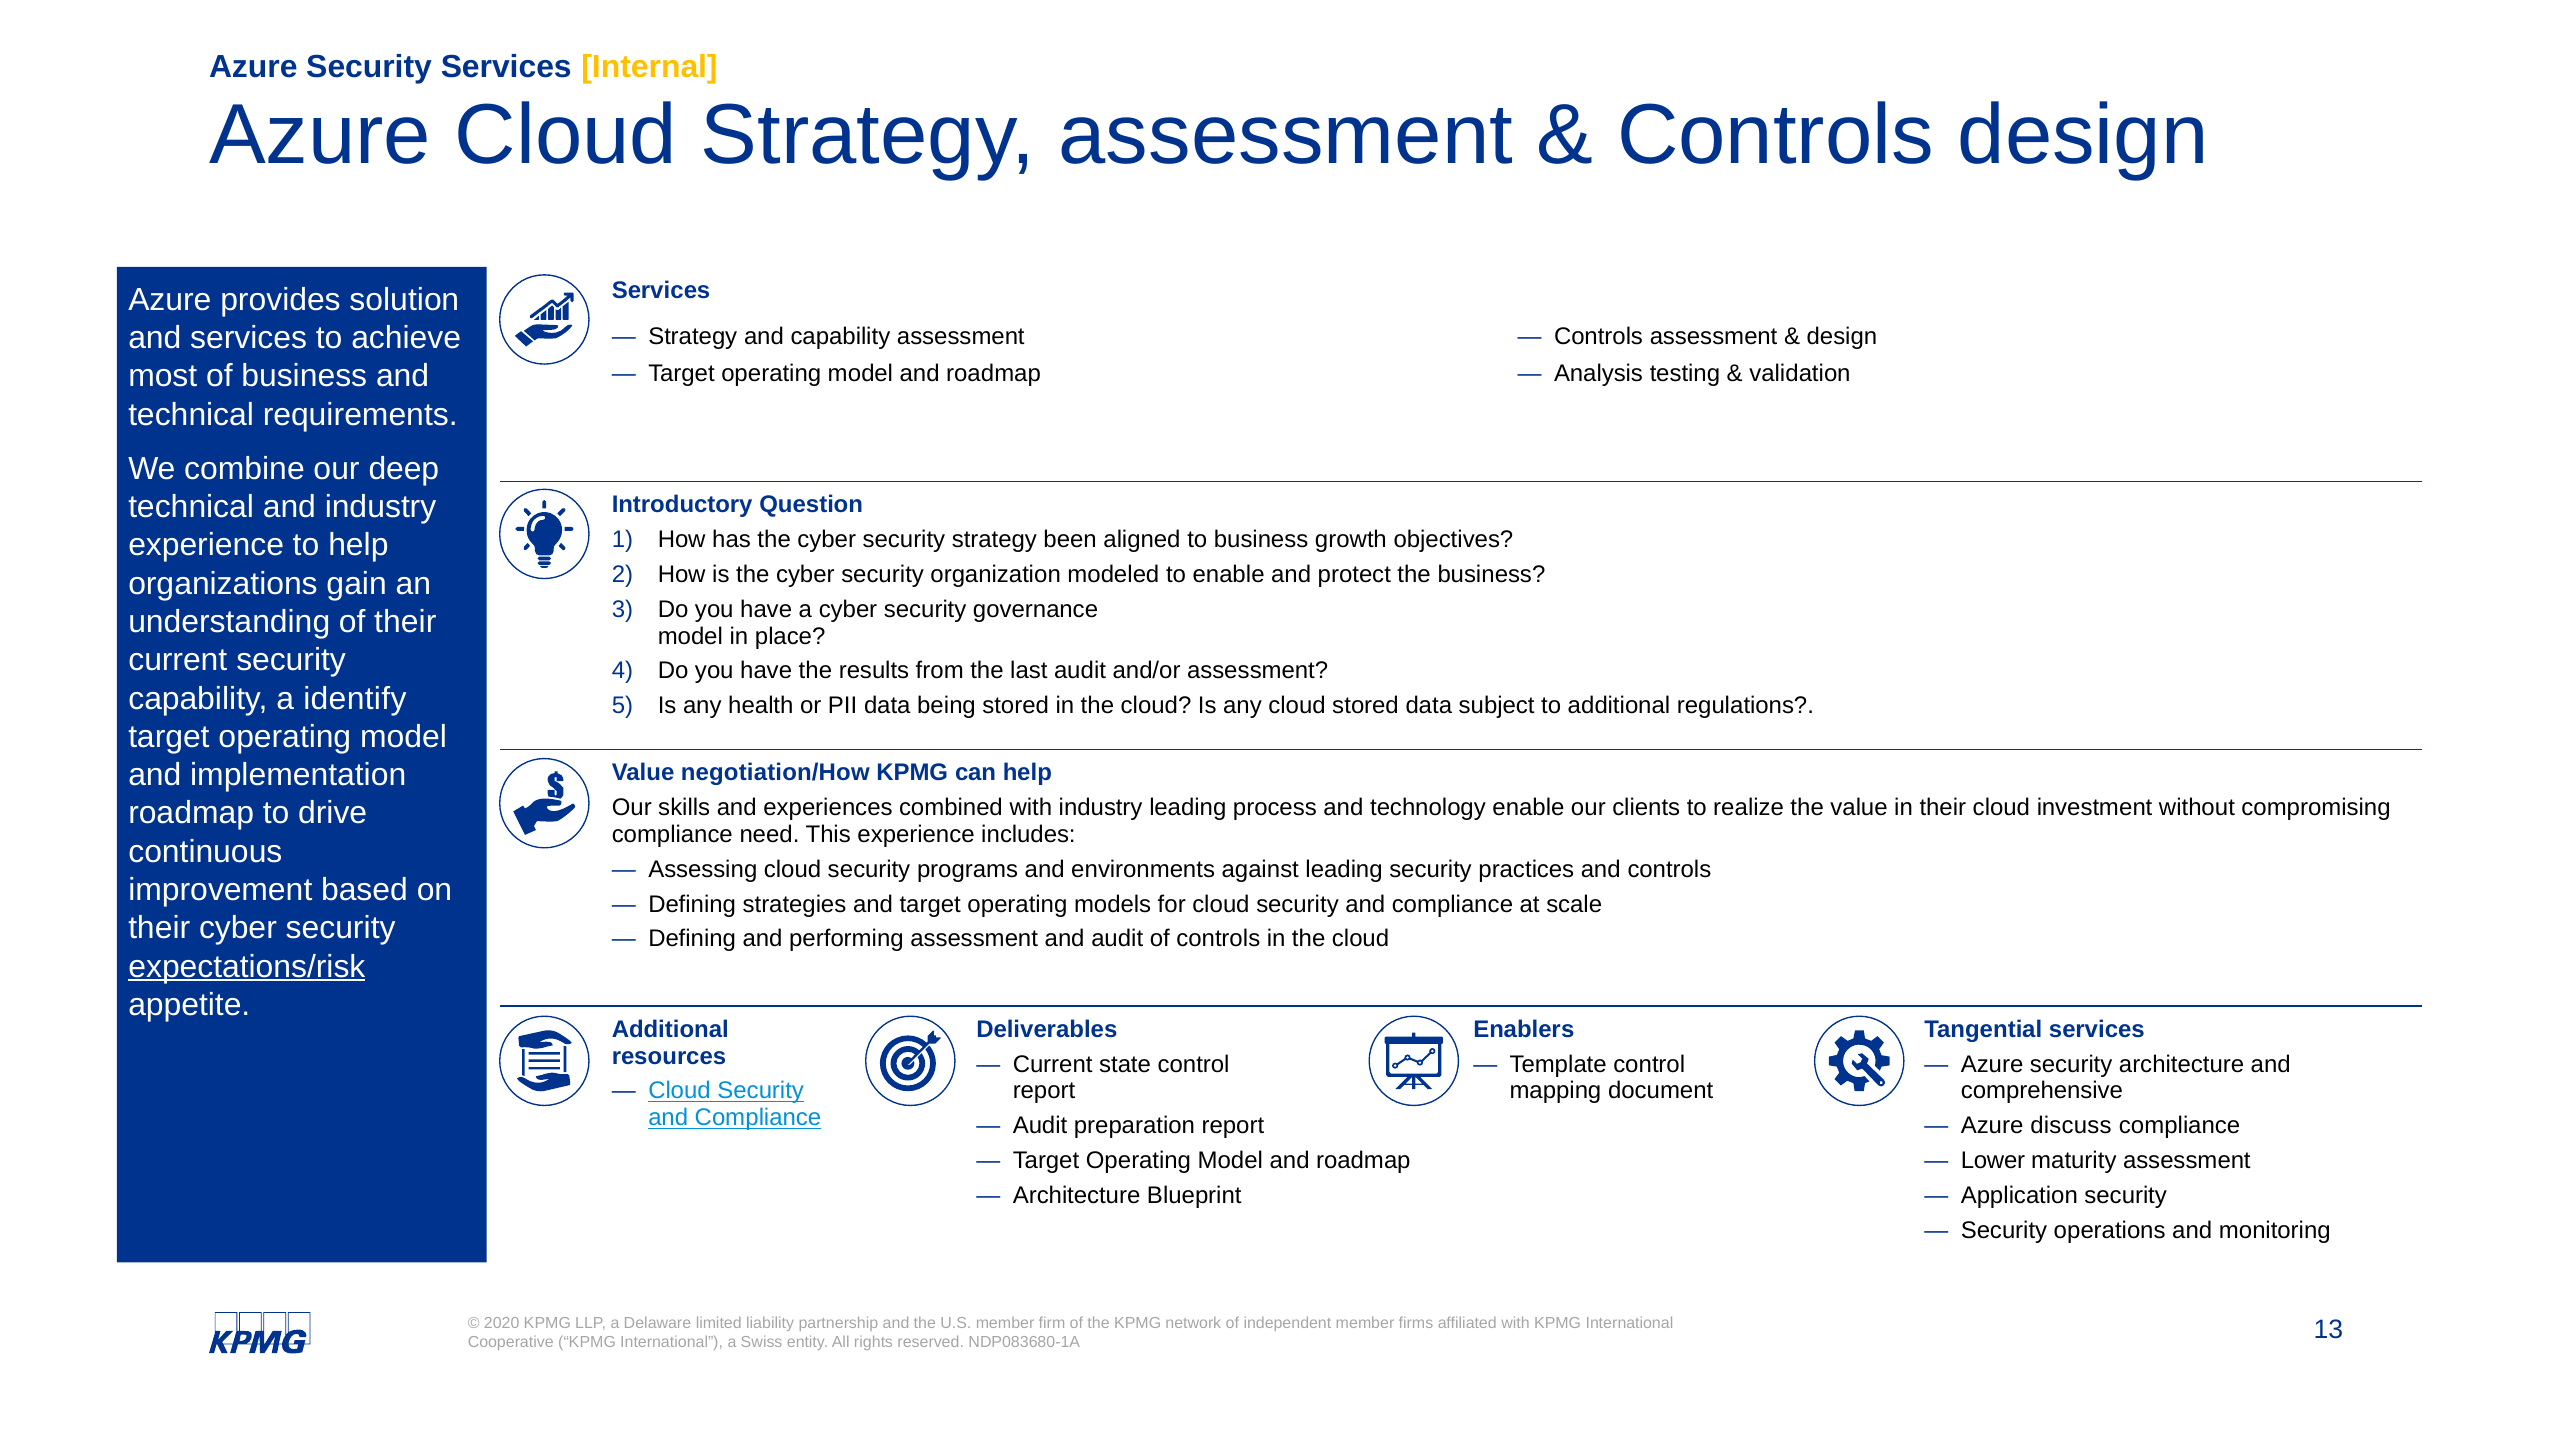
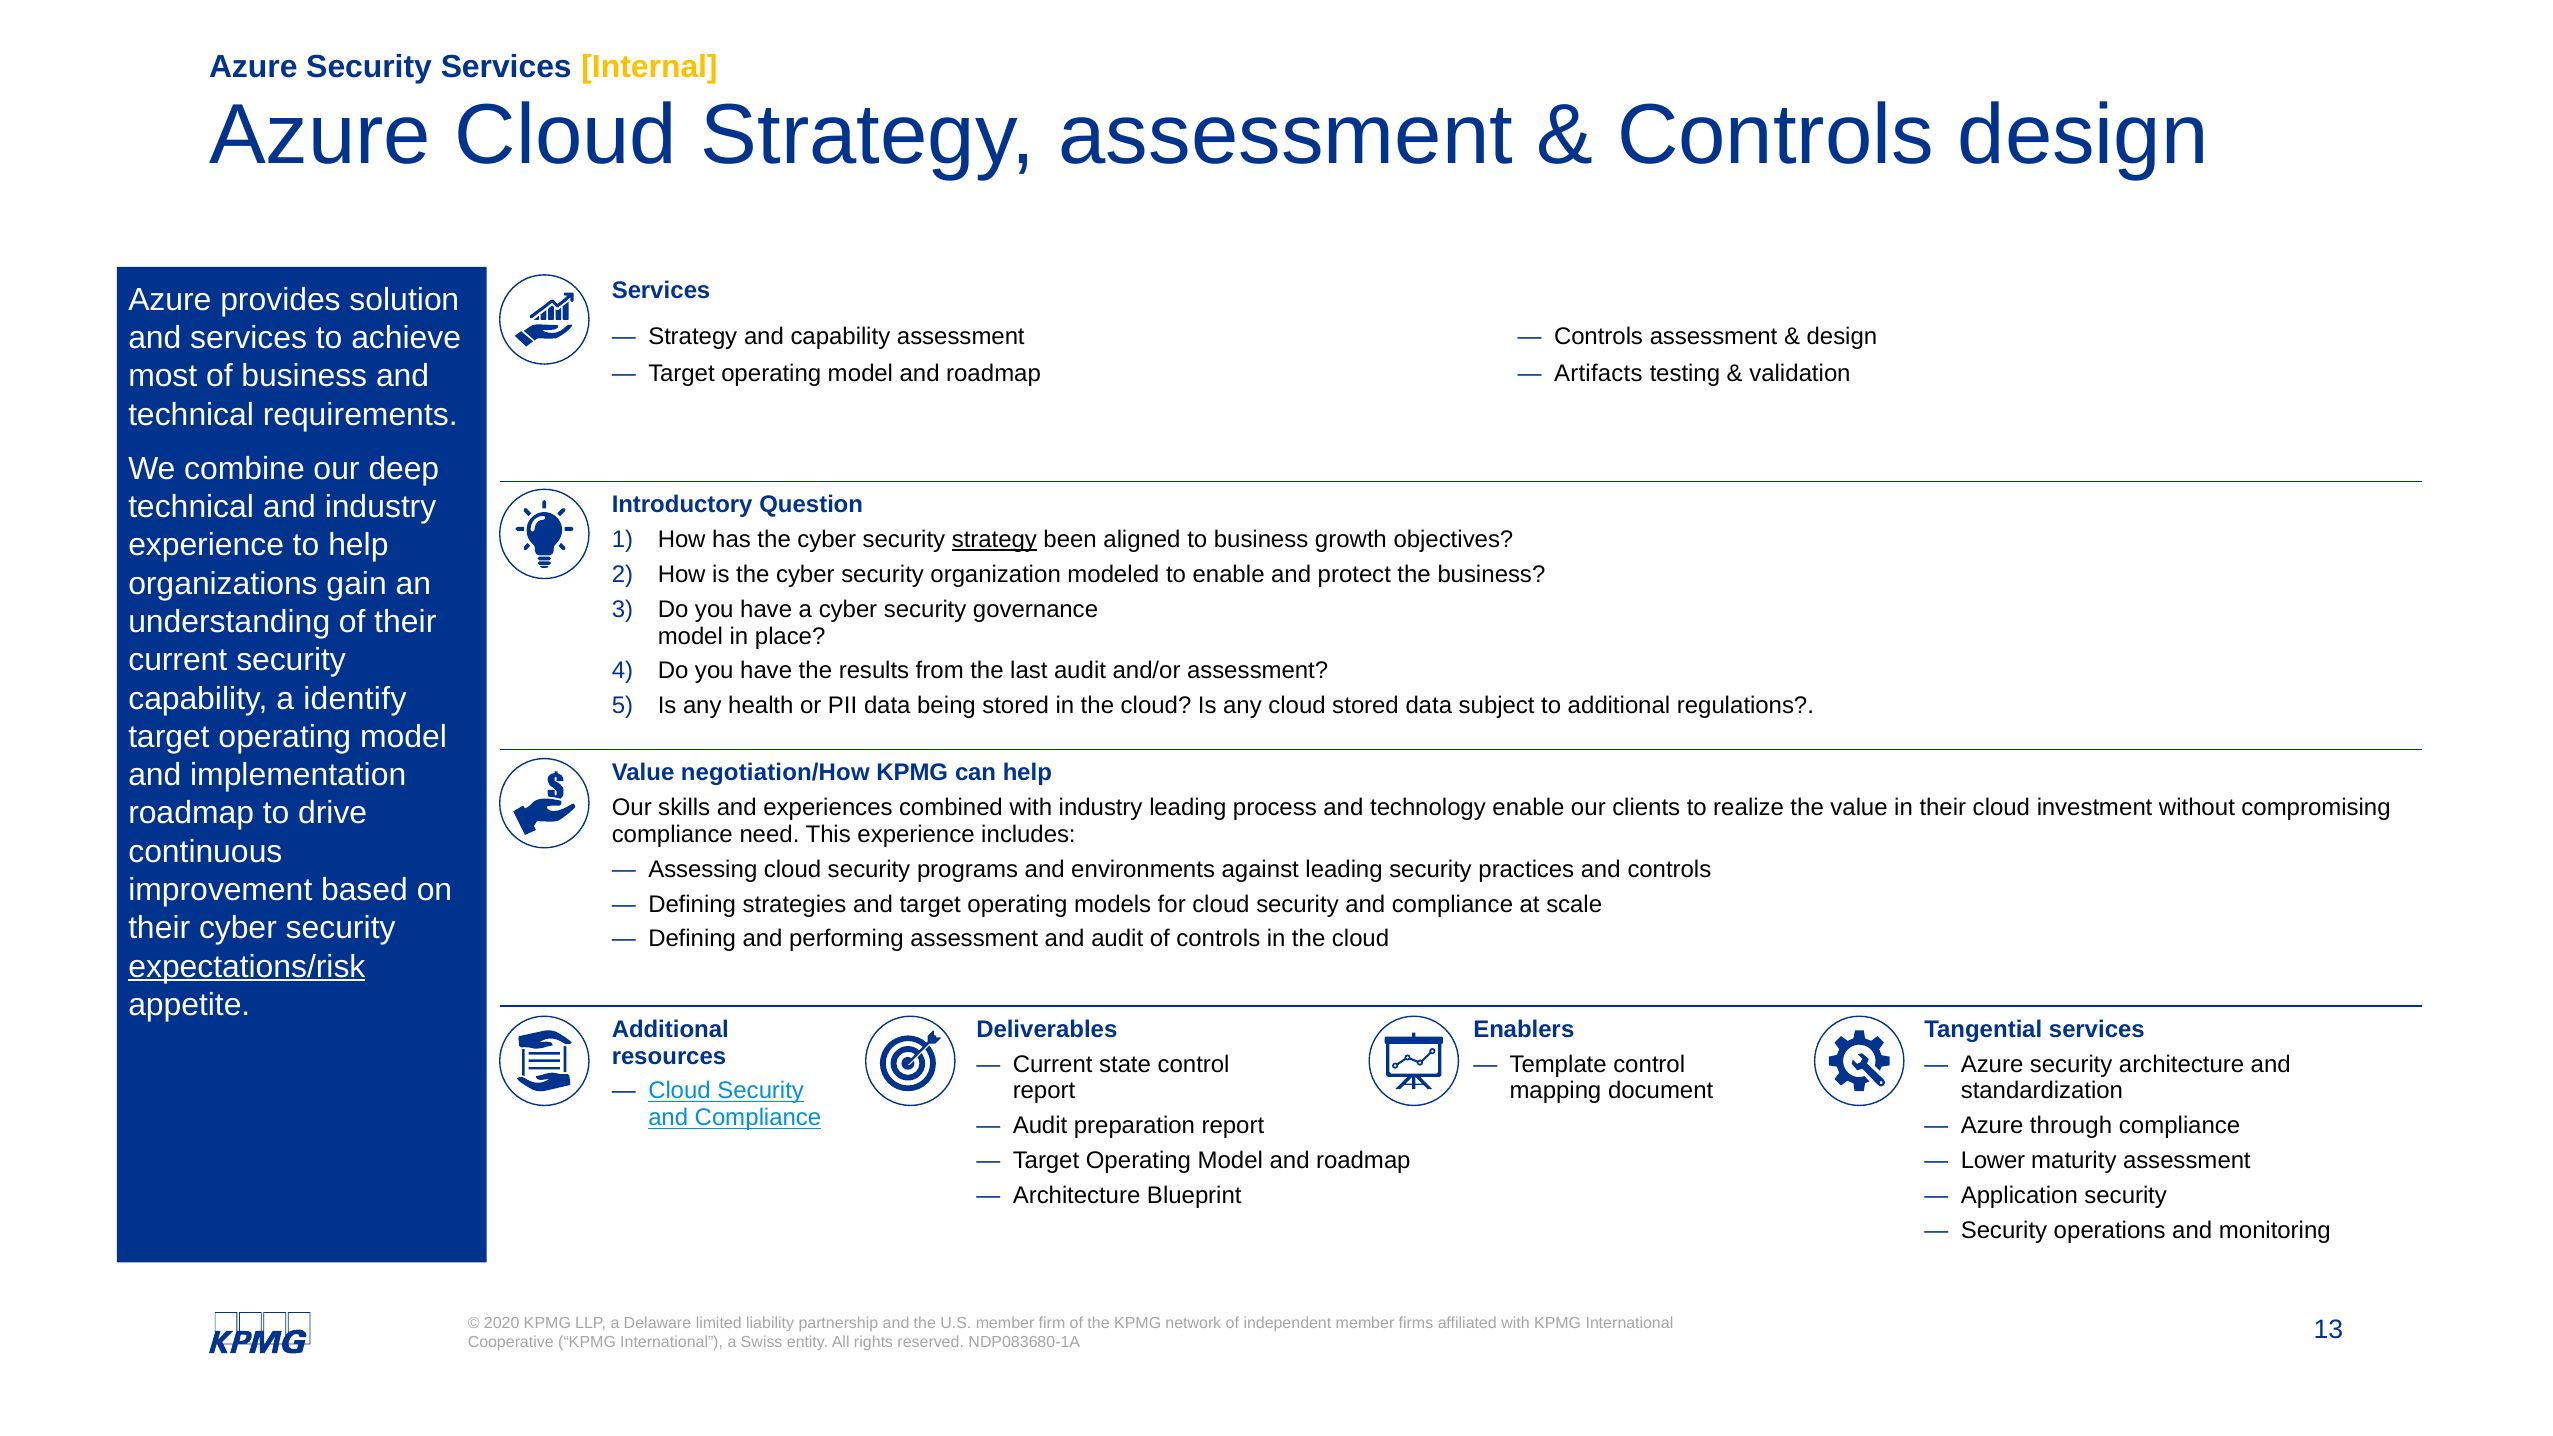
Analysis: Analysis -> Artifacts
strategy at (994, 540) underline: none -> present
comprehensive: comprehensive -> standardization
discuss: discuss -> through
